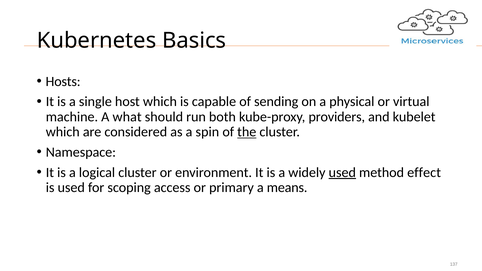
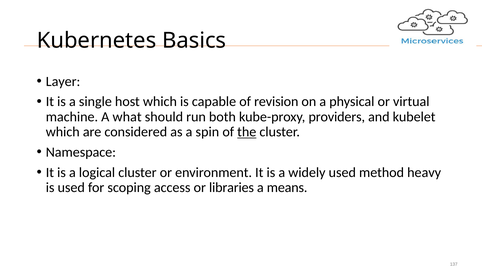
Hosts: Hosts -> Layer
sending: sending -> revision
used at (342, 172) underline: present -> none
effect: effect -> heavy
primary: primary -> libraries
